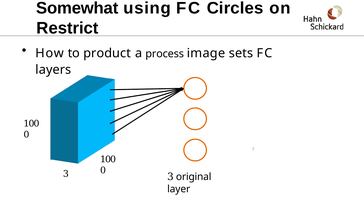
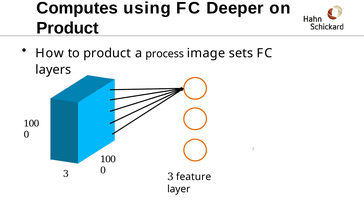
Somewhat: Somewhat -> Computes
Circles: Circles -> Deeper
Restrict at (68, 28): Restrict -> Product
original: original -> feature
